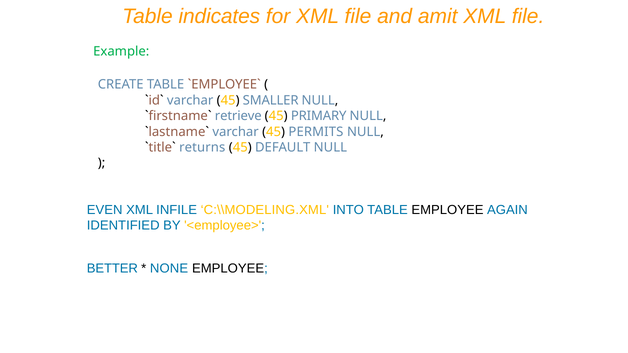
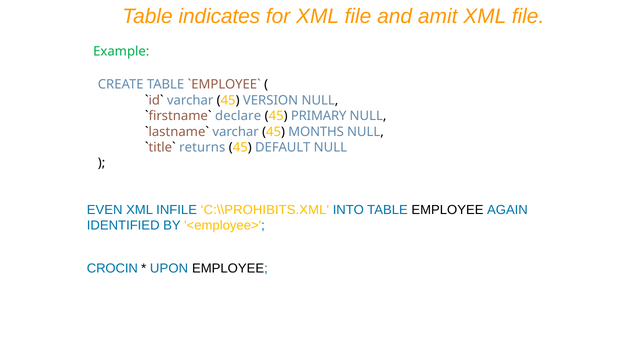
SMALLER: SMALLER -> VERSION
retrieve: retrieve -> declare
PERMITS: PERMITS -> MONTHS
C:\\MODELING.XML: C:\\MODELING.XML -> C:\\PROHIBITS.XML
BETTER: BETTER -> CROCIN
NONE: NONE -> UPON
